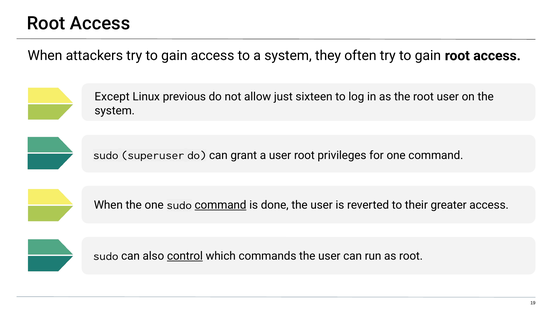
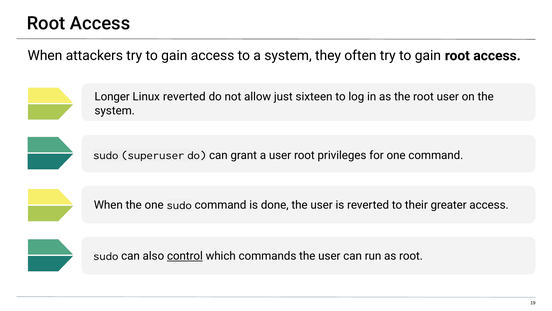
Except: Except -> Longer
Linux previous: previous -> reverted
command at (221, 205) underline: present -> none
